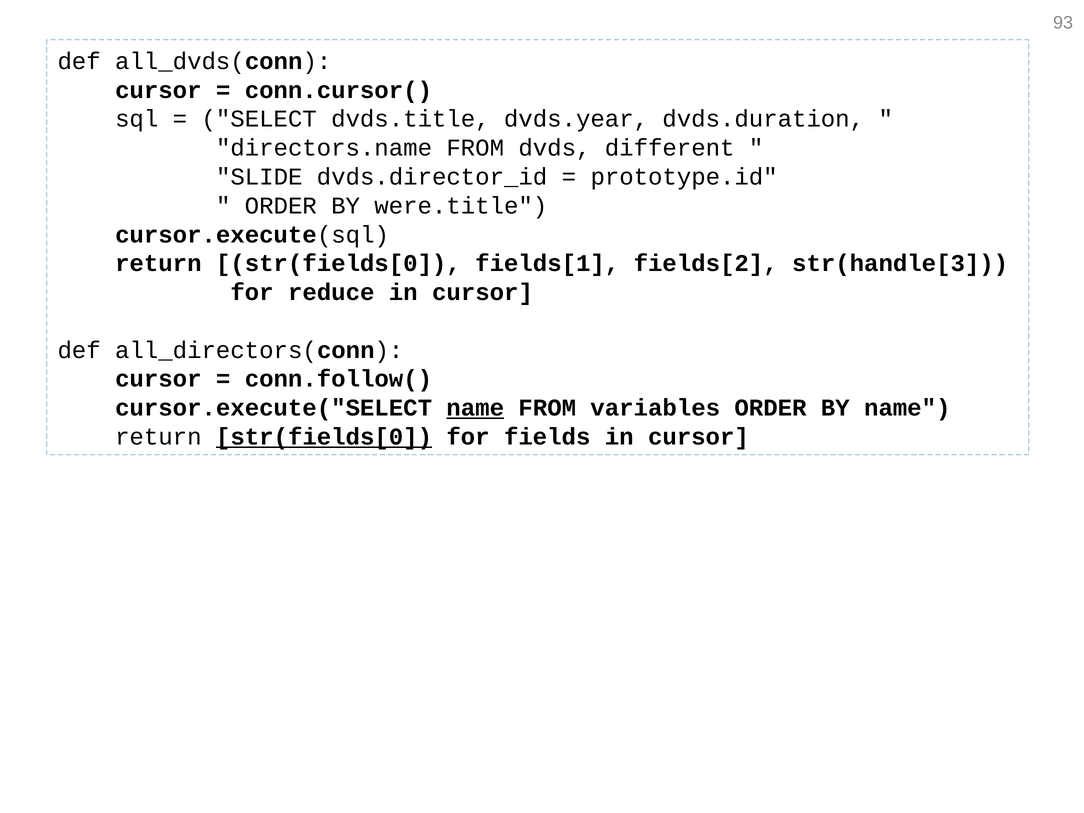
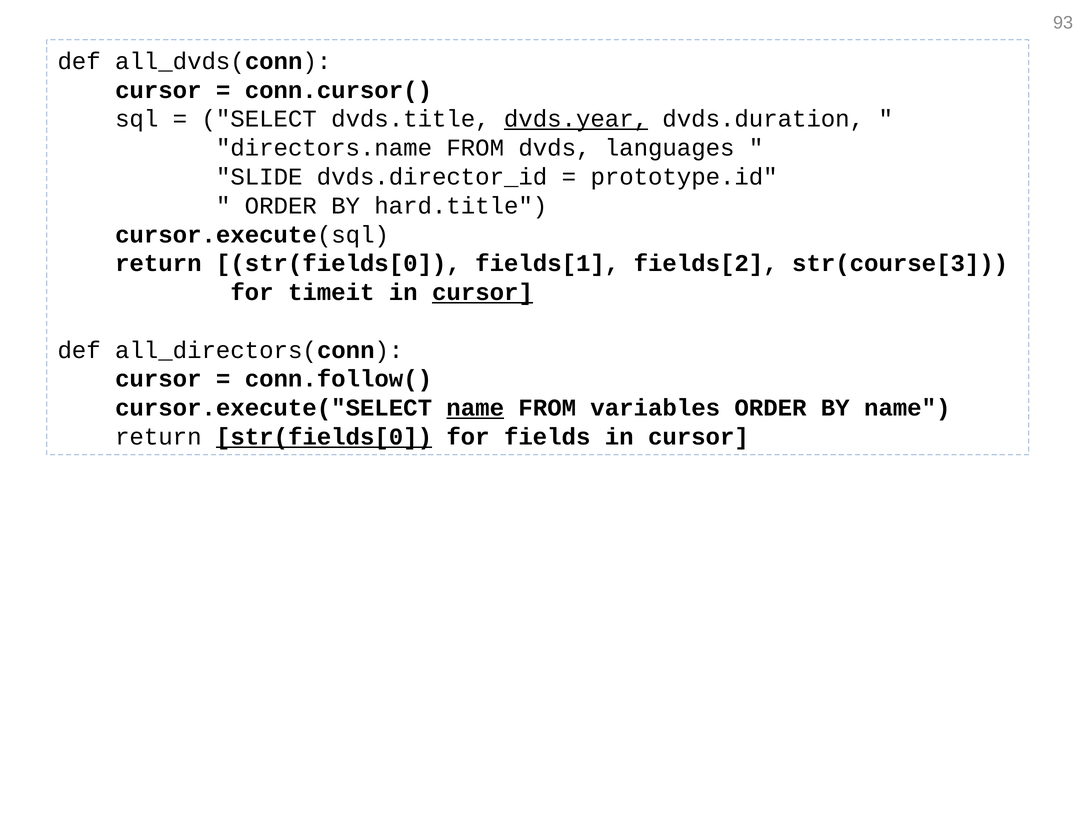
dvds.year underline: none -> present
different: different -> languages
were.title: were.title -> hard.title
str(handle[3: str(handle[3 -> str(course[3
reduce: reduce -> timeit
cursor at (483, 292) underline: none -> present
